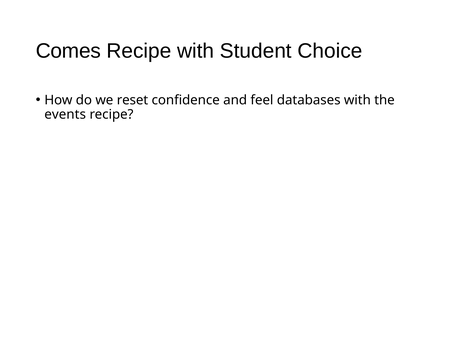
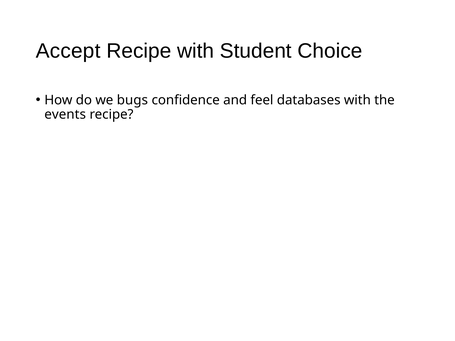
Comes: Comes -> Accept
reset: reset -> bugs
